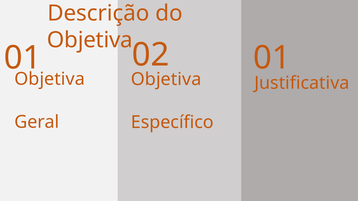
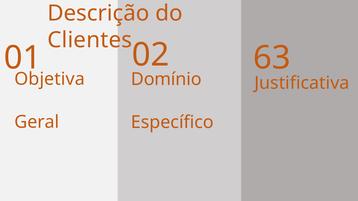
Objetiva at (90, 40): Objetiva -> Clientes
02 01: 01 -> 63
Objetiva at (166, 79): Objetiva -> Domínio
